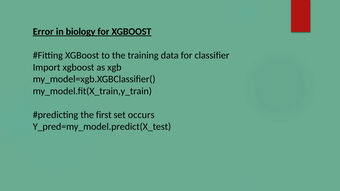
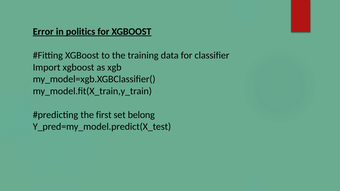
biology: biology -> politics
occurs: occurs -> belong
